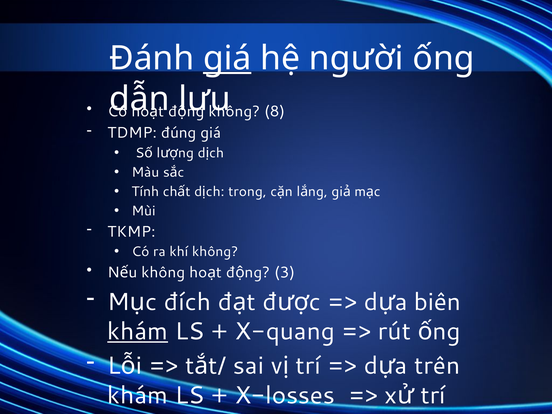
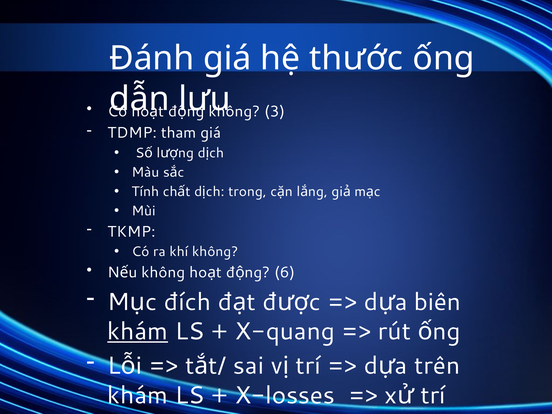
giá at (227, 58) underline: present -> none
người: người -> thước
8: 8 -> 3
đúng: đúng -> tham
3: 3 -> 6
